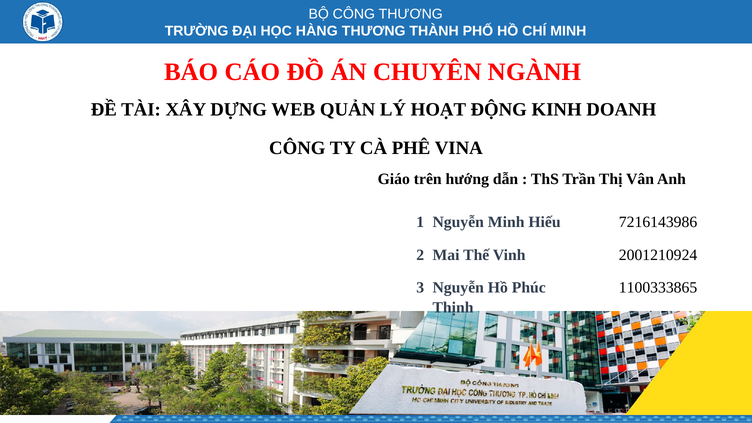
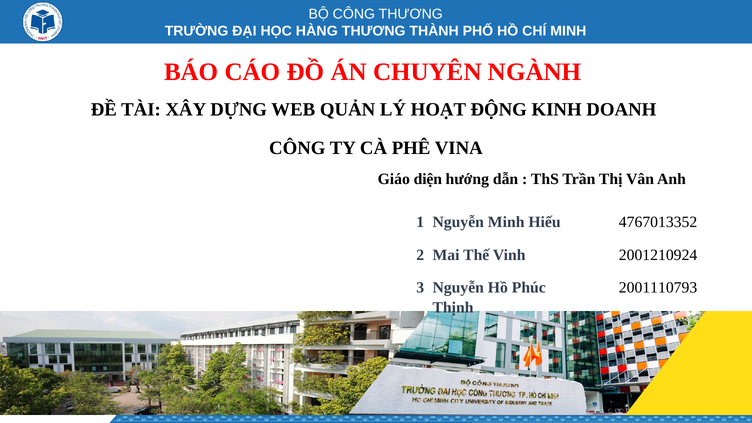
trên: trên -> diện
7216143986: 7216143986 -> 4767013352
1100333865: 1100333865 -> 2001110793
